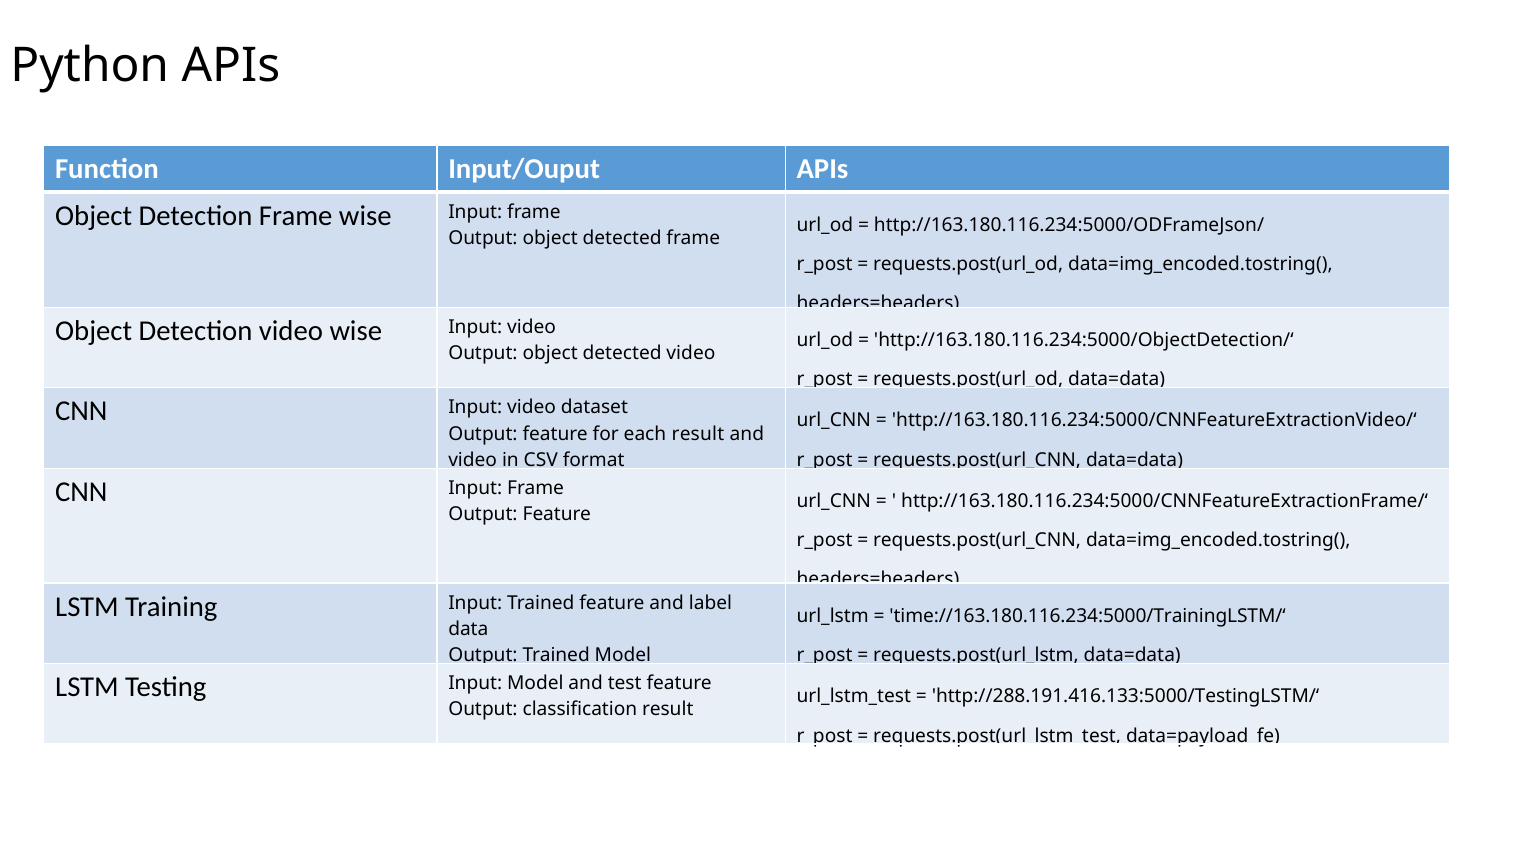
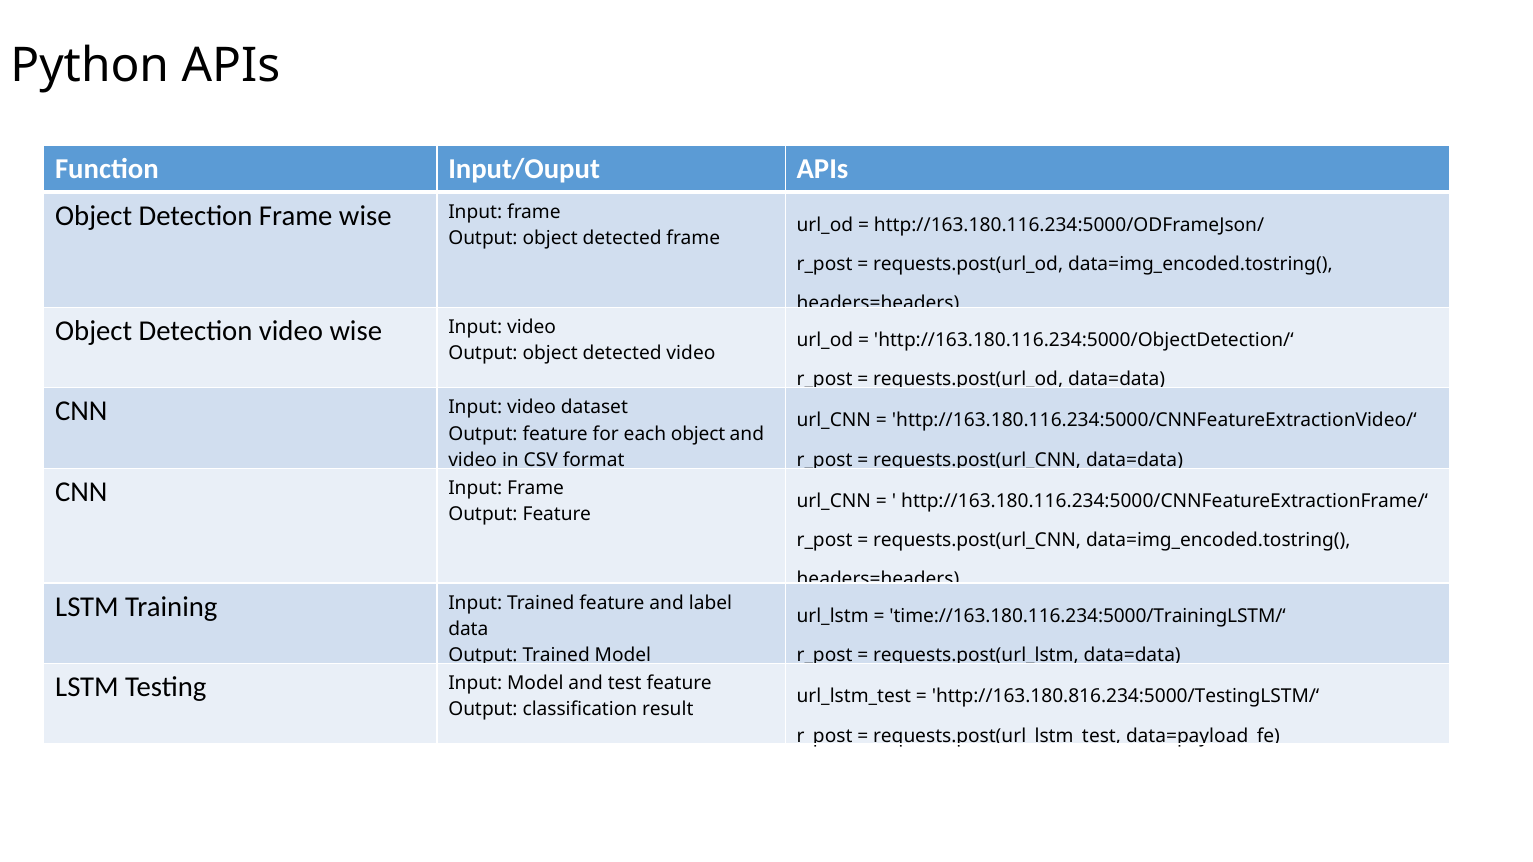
each result: result -> object
http://288.191.416.133:5000/TestingLSTM/‘: http://288.191.416.133:5000/TestingLSTM/‘ -> http://163.180.816.234:5000/TestingLSTM/‘
